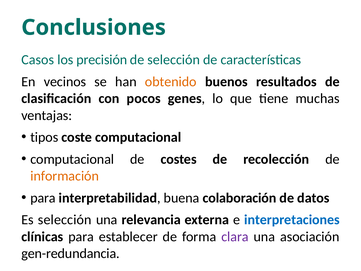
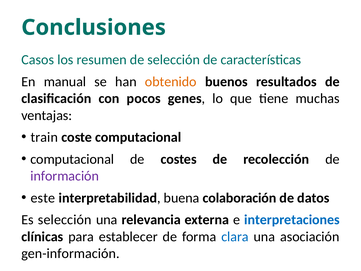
precisión: precisión -> resumen
vecinos: vecinos -> manual
tipos: tipos -> train
información colour: orange -> purple
para at (43, 198): para -> este
clara colour: purple -> blue
gen-redundancia: gen-redundancia -> gen-información
